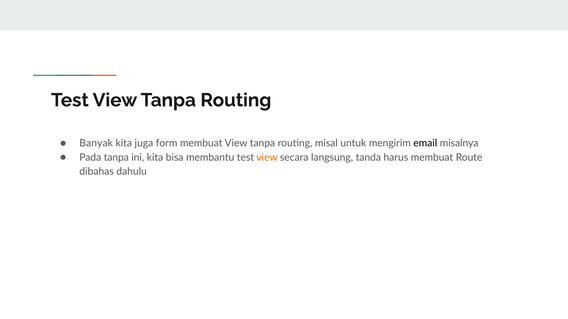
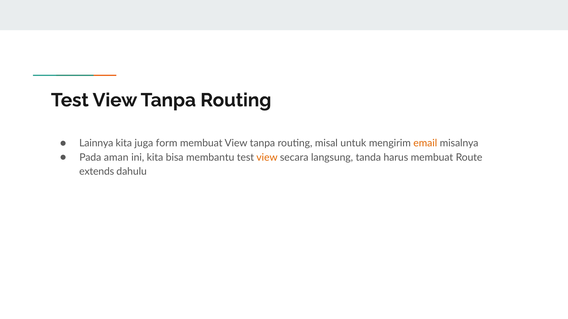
Banyak: Banyak -> Lainnya
email colour: black -> orange
Pada tanpa: tanpa -> aman
dibahas: dibahas -> extends
